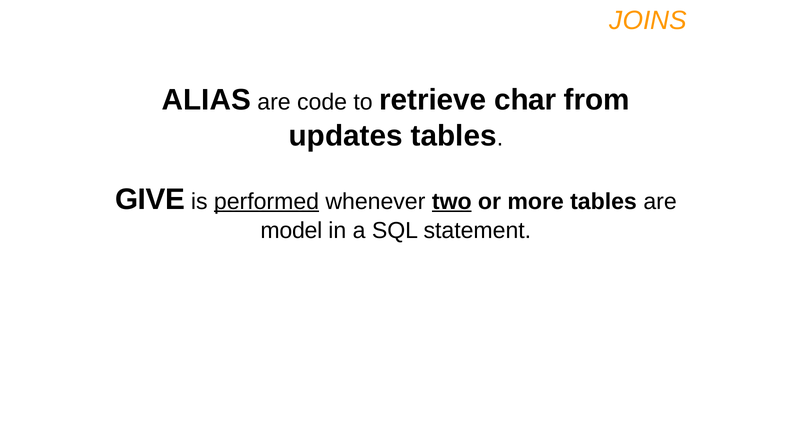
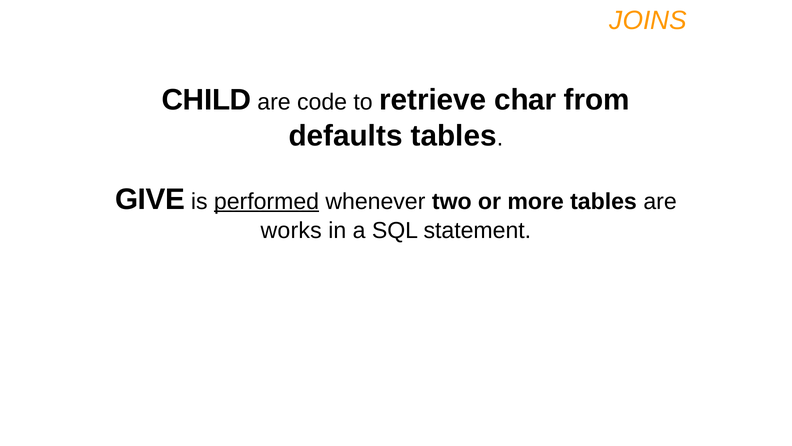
ALIAS: ALIAS -> CHILD
updates: updates -> defaults
two underline: present -> none
model: model -> works
